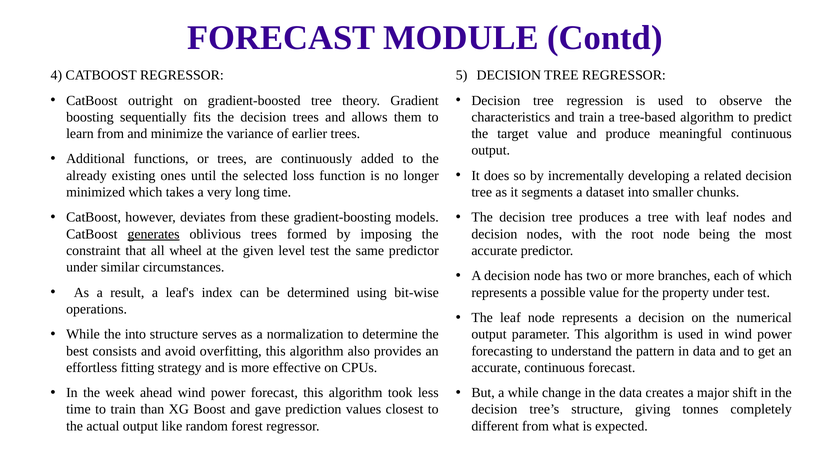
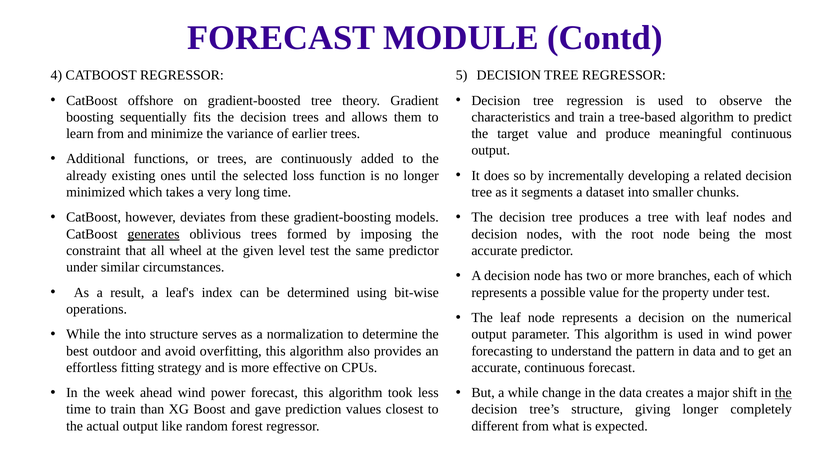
outright: outright -> offshore
consists: consists -> outdoor
the at (783, 393) underline: none -> present
giving tonnes: tonnes -> longer
